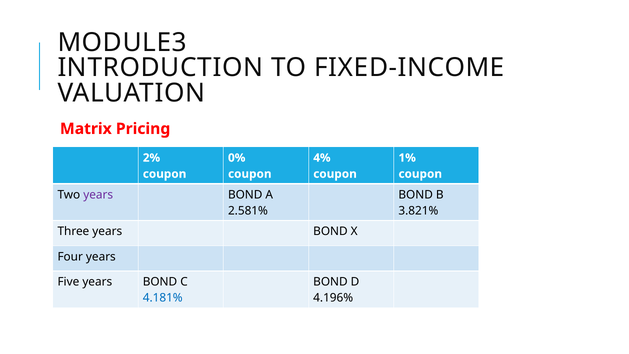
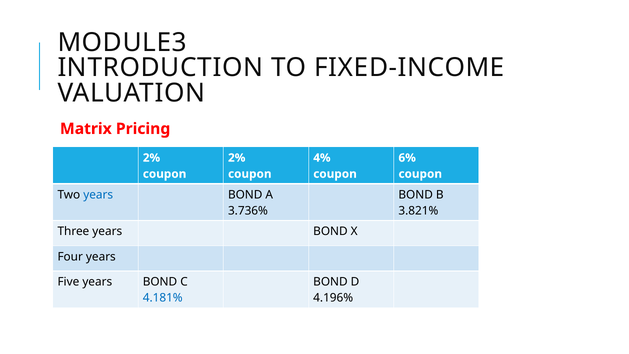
0% at (237, 158): 0% -> 2%
1%: 1% -> 6%
years at (98, 195) colour: purple -> blue
2.581%: 2.581% -> 3.736%
